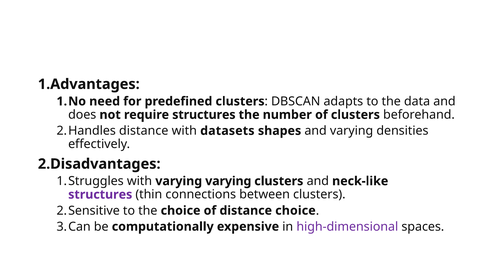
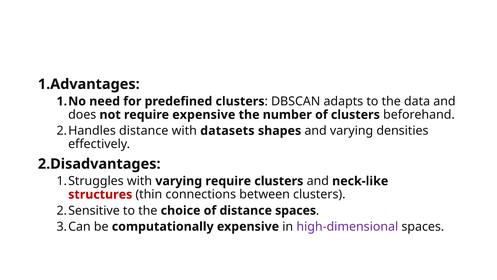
require structures: structures -> expensive
varying varying: varying -> require
structures at (100, 194) colour: purple -> red
distance choice: choice -> spaces
